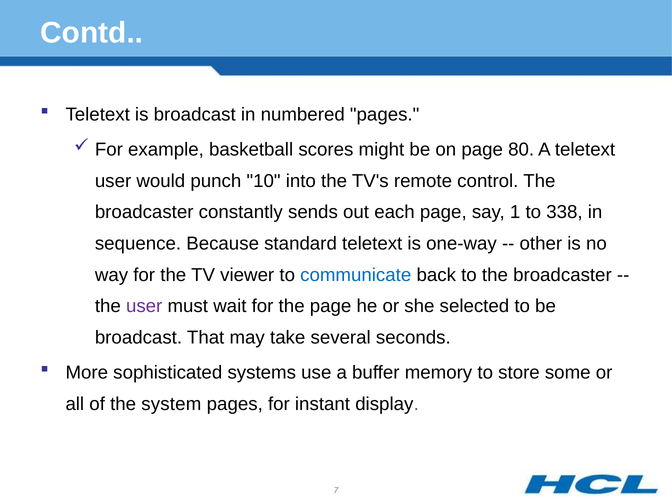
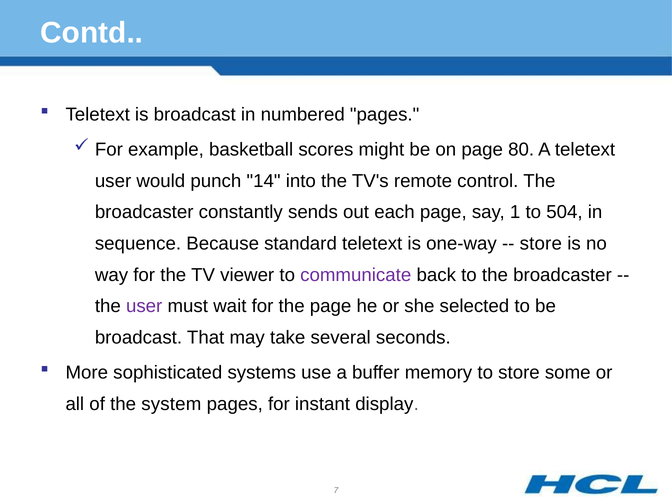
10: 10 -> 14
338: 338 -> 504
other at (541, 244): other -> store
communicate colour: blue -> purple
